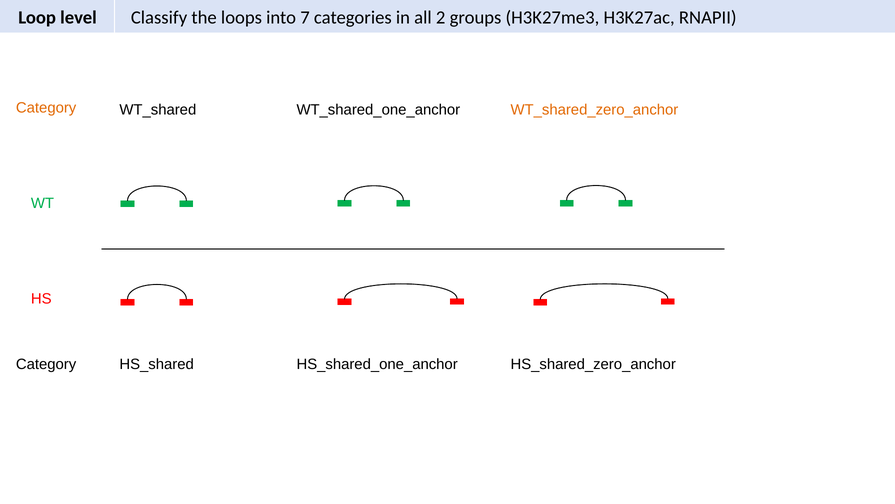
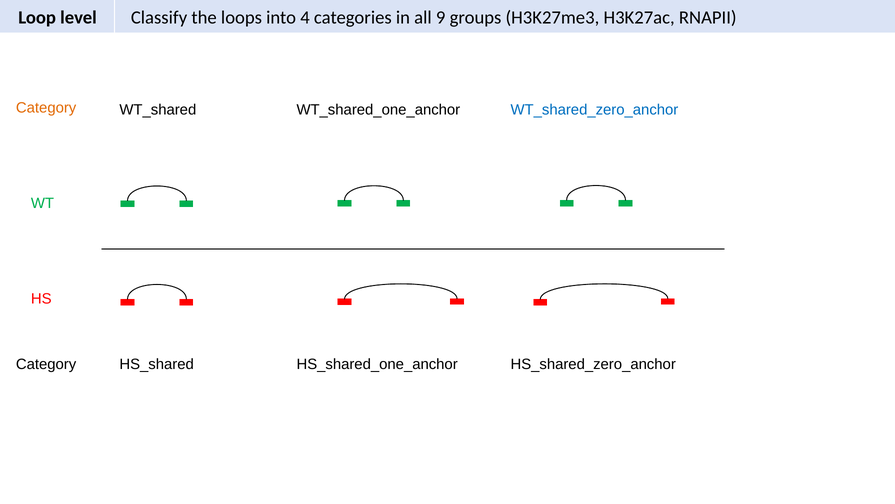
7: 7 -> 4
2: 2 -> 9
WT_shared_zero_anchor colour: orange -> blue
